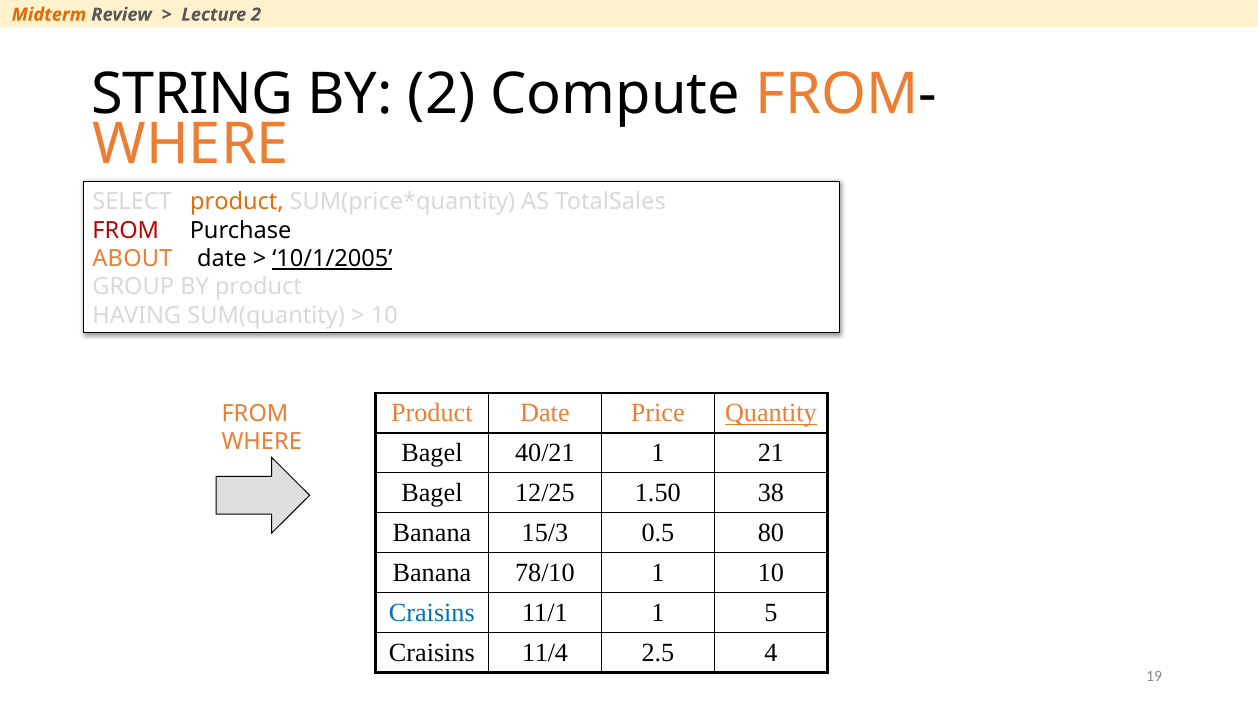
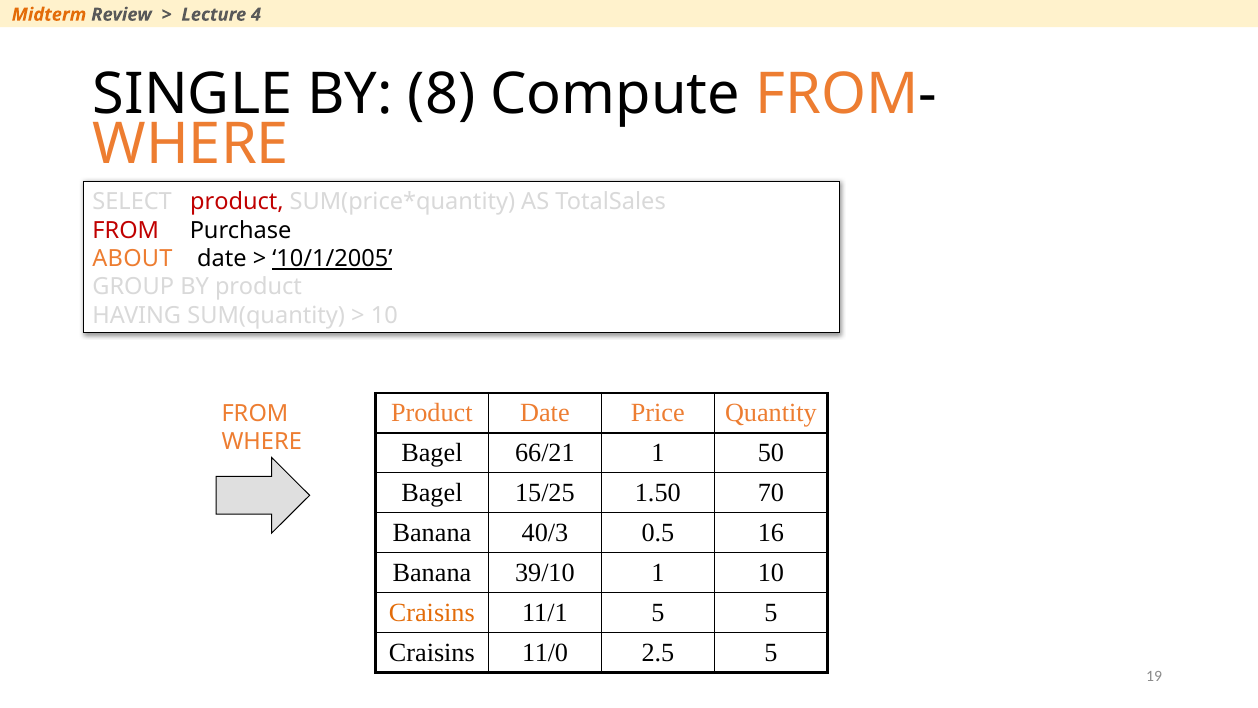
Lecture 2: 2 -> 4
STRING: STRING -> SINGLE
BY 2: 2 -> 8
product at (237, 202) colour: orange -> red
Quantity underline: present -> none
40/21: 40/21 -> 66/21
21: 21 -> 50
12/25: 12/25 -> 15/25
38: 38 -> 70
15/3: 15/3 -> 40/3
80: 80 -> 16
78/10: 78/10 -> 39/10
Craisins at (432, 612) colour: blue -> orange
11/1 1: 1 -> 5
11/4: 11/4 -> 11/0
2.5 4: 4 -> 5
